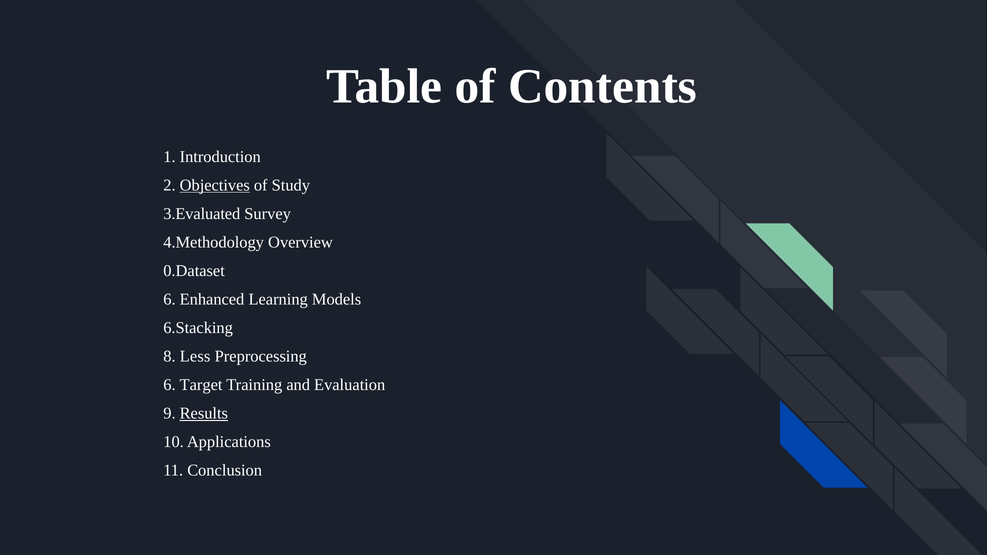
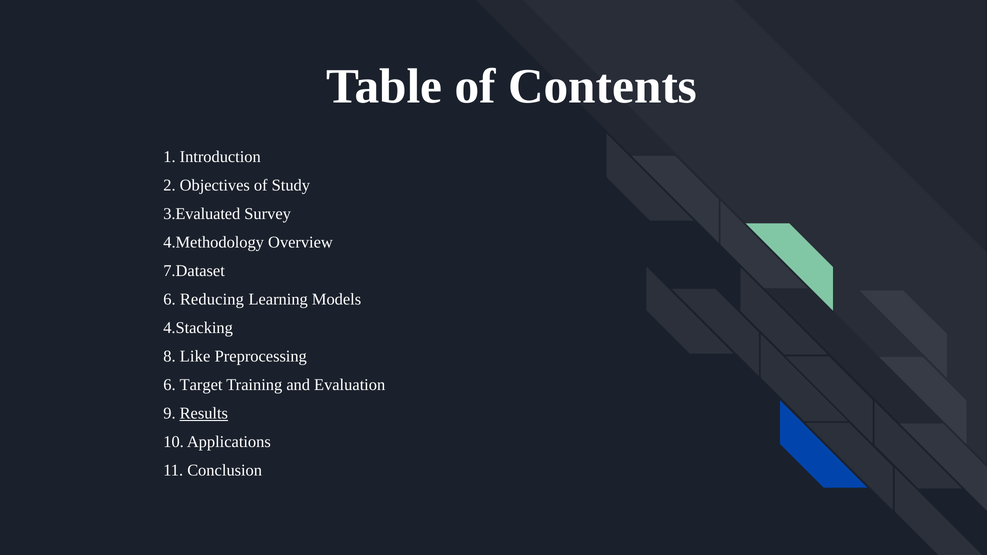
Objectives underline: present -> none
0.Dataset: 0.Dataset -> 7.Dataset
Enhanced: Enhanced -> Reducing
6.Stacking: 6.Stacking -> 4.Stacking
Less: Less -> Like
